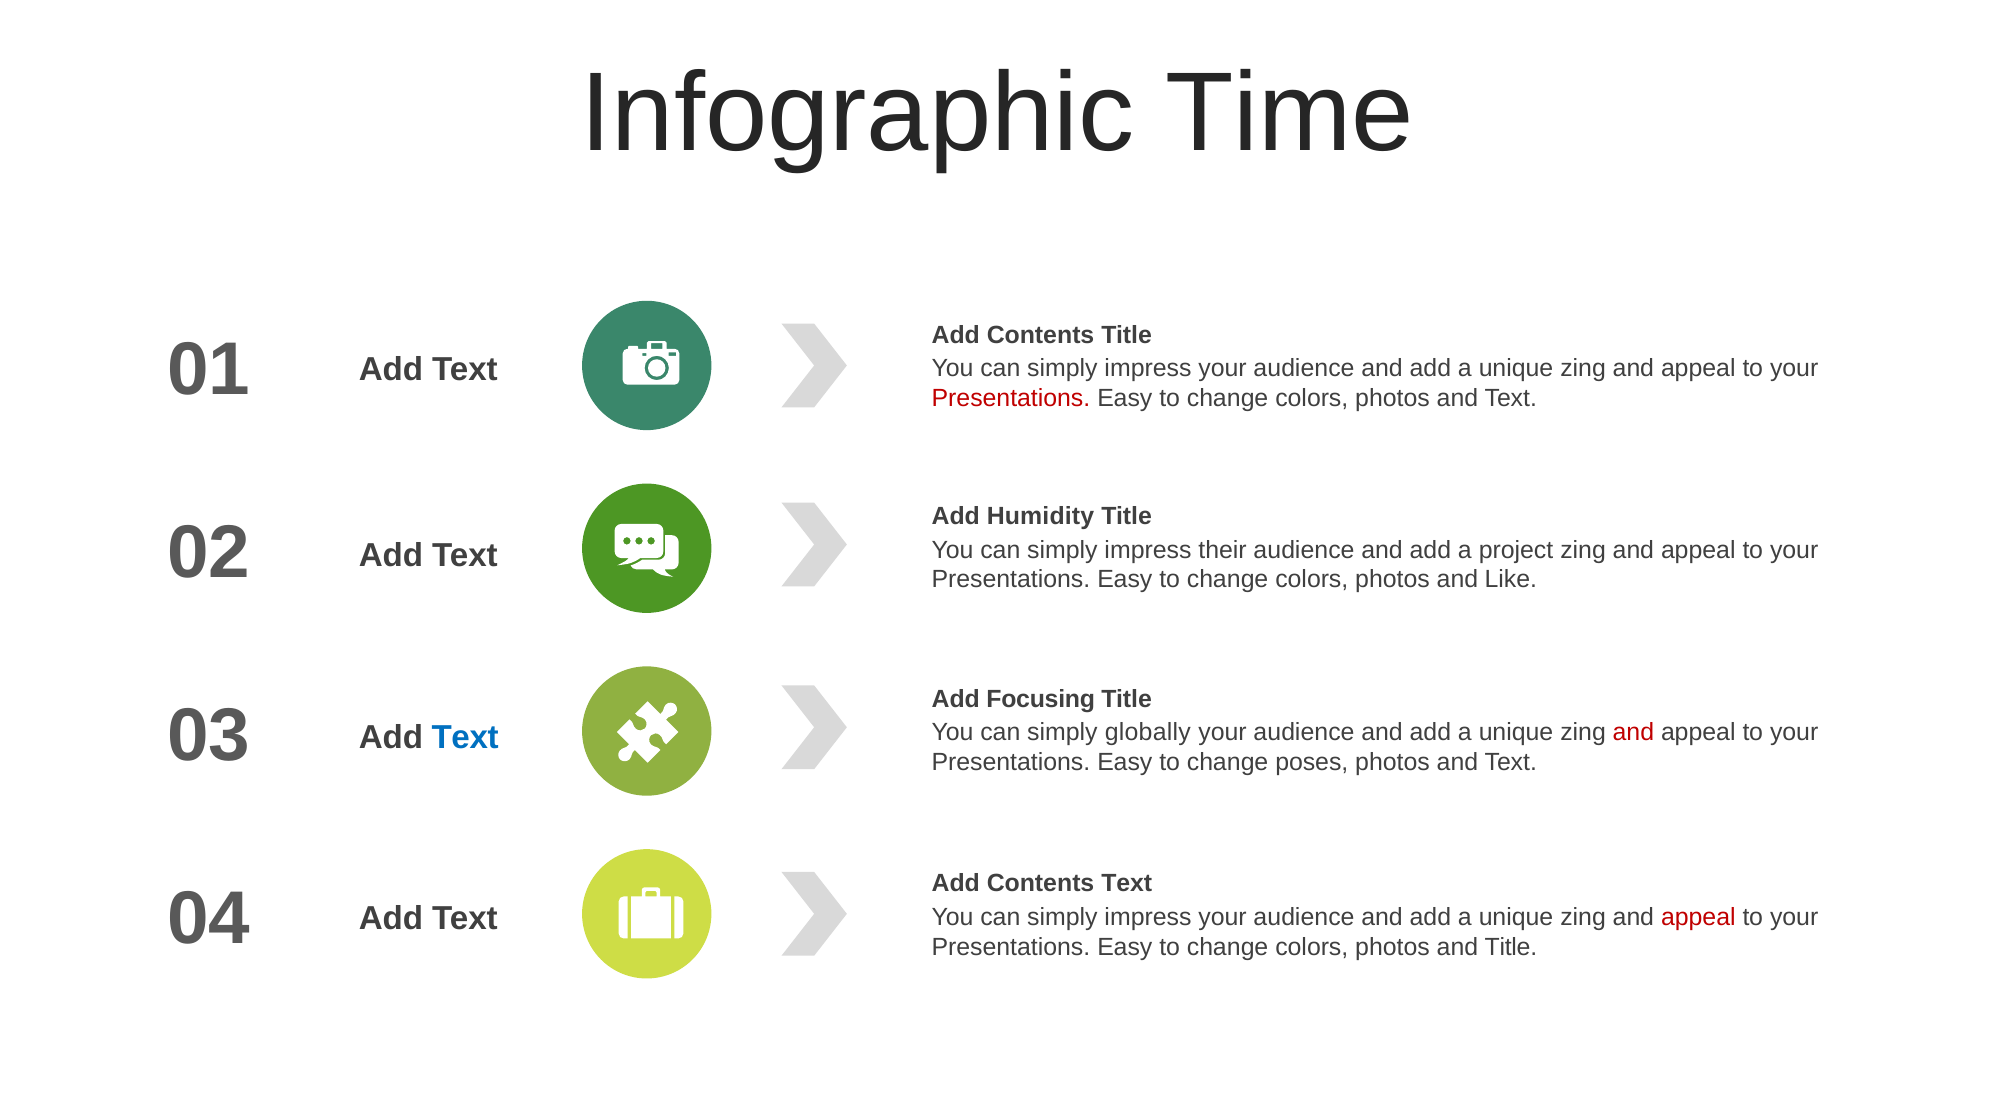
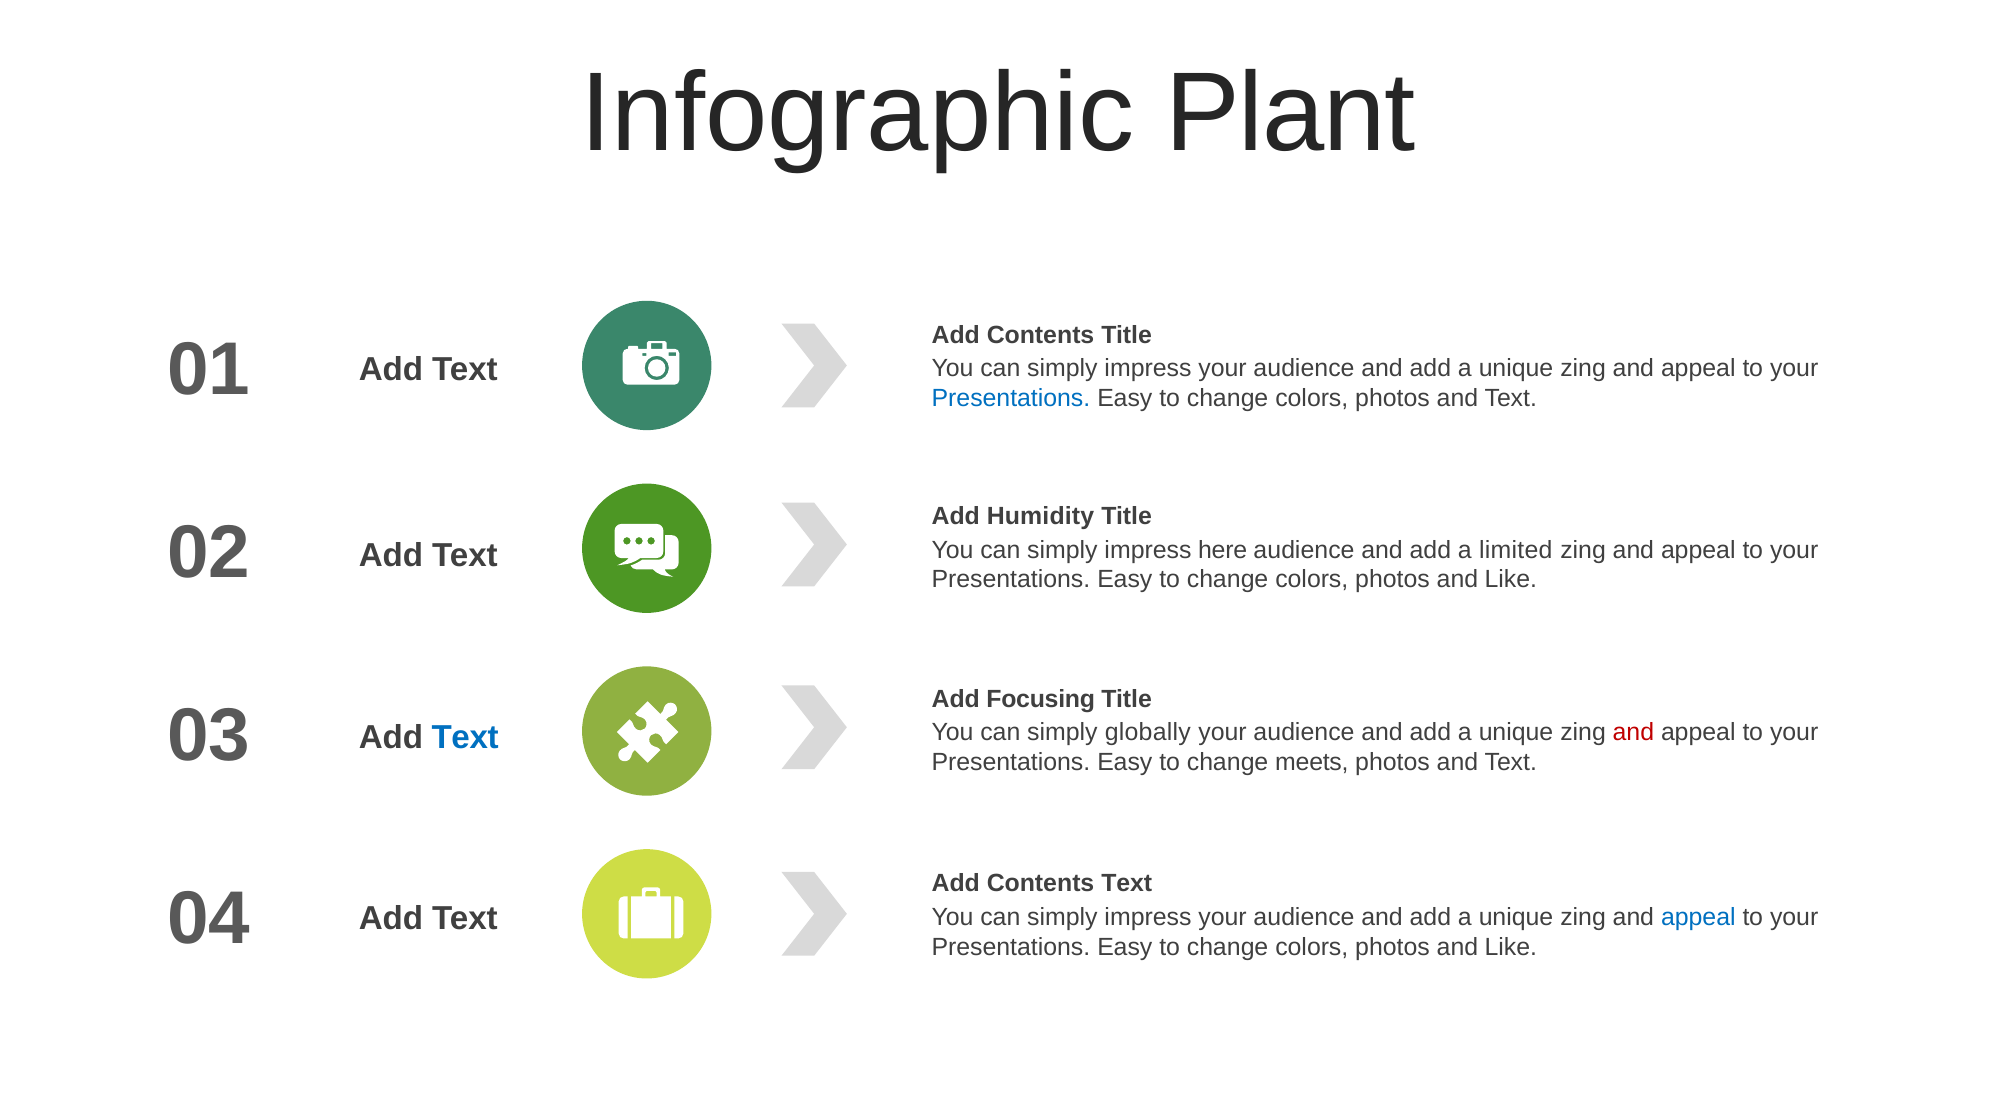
Time: Time -> Plant
Presentations at (1011, 398) colour: red -> blue
their: their -> here
project: project -> limited
poses: poses -> meets
appeal at (1698, 917) colour: red -> blue
Title at (1511, 947): Title -> Like
